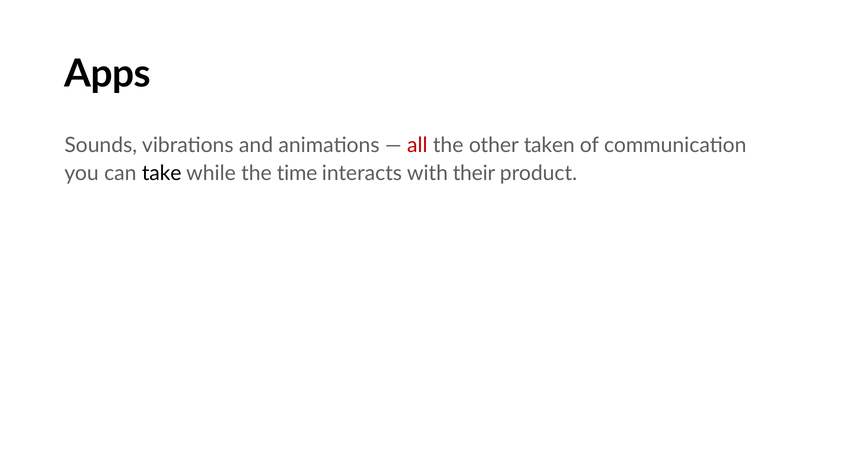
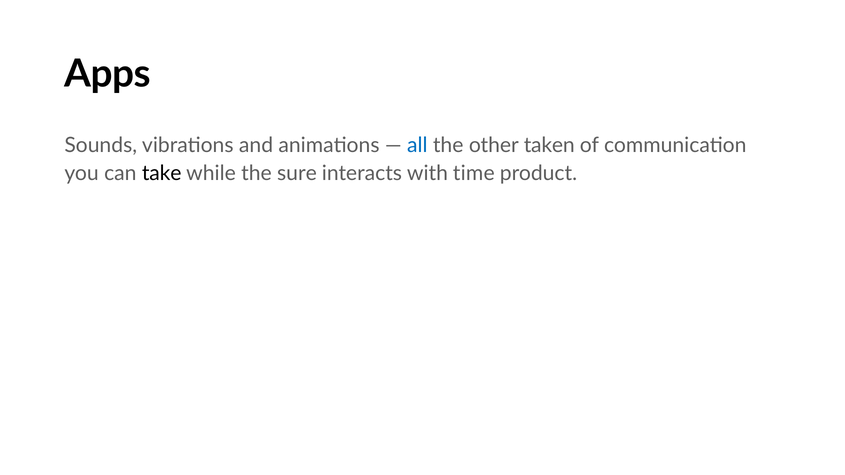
all colour: red -> blue
time: time -> sure
their: their -> time
